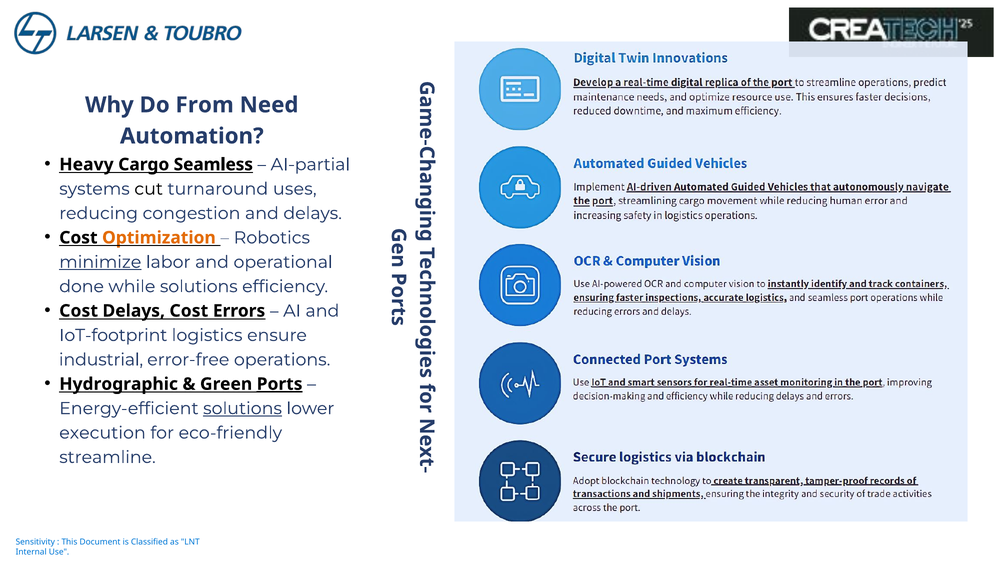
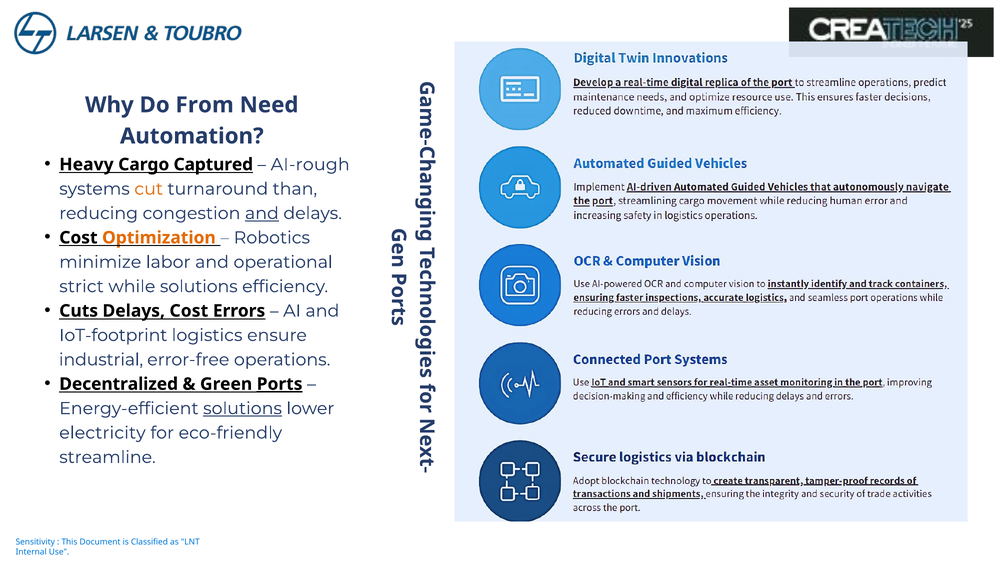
Seamless: Seamless -> Captured
AI-partial: AI-partial -> AI-rough
cut colour: black -> orange
uses: uses -> than
and at (262, 213) underline: none -> present
minimize underline: present -> none
done: done -> strict
Cost at (79, 311): Cost -> Cuts
Hydrographic: Hydrographic -> Decentralized
execution: execution -> electricity
